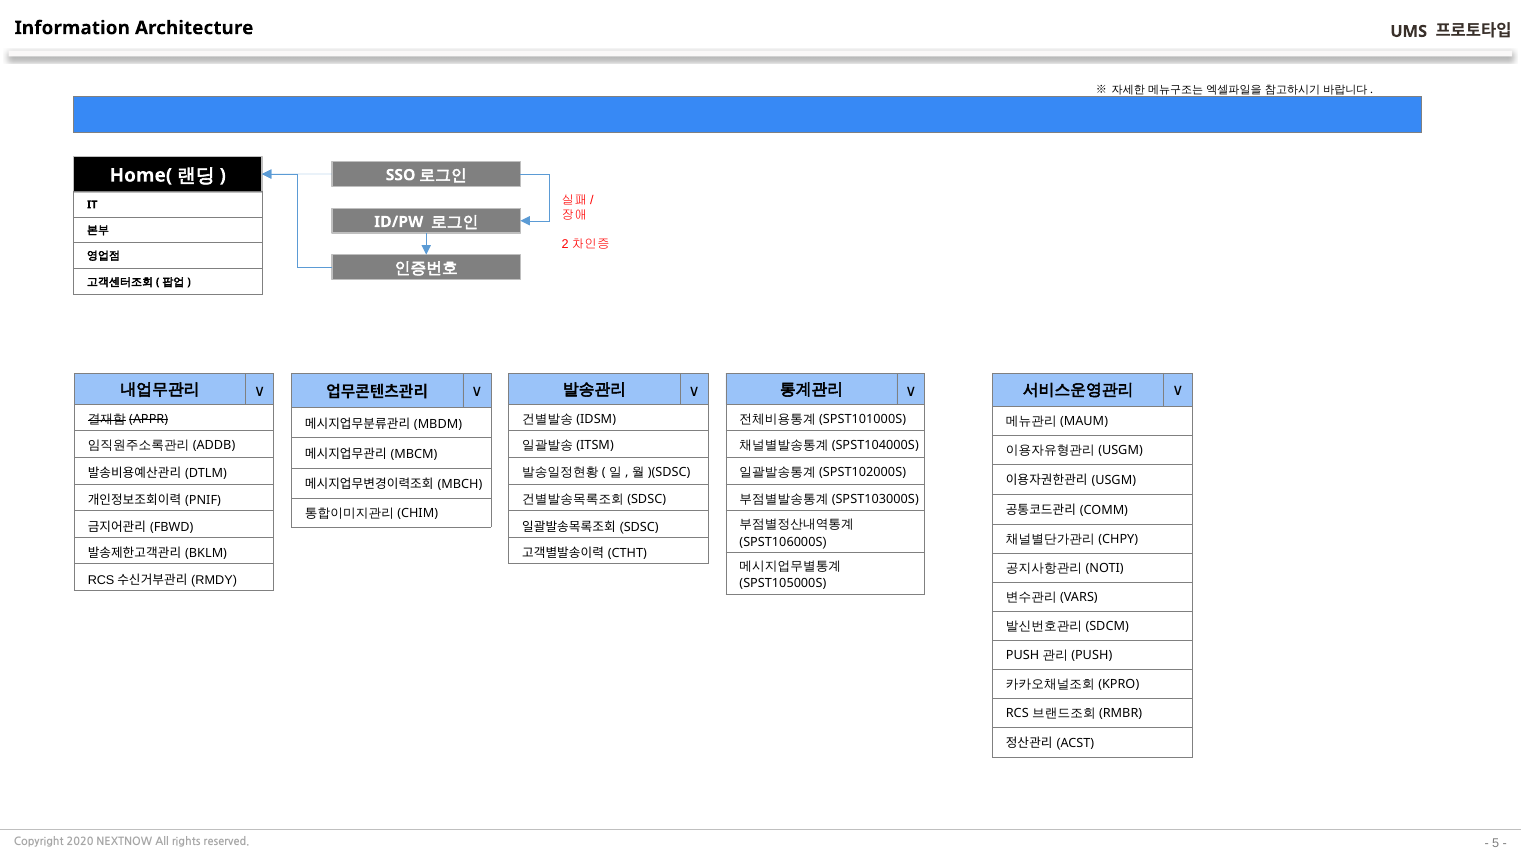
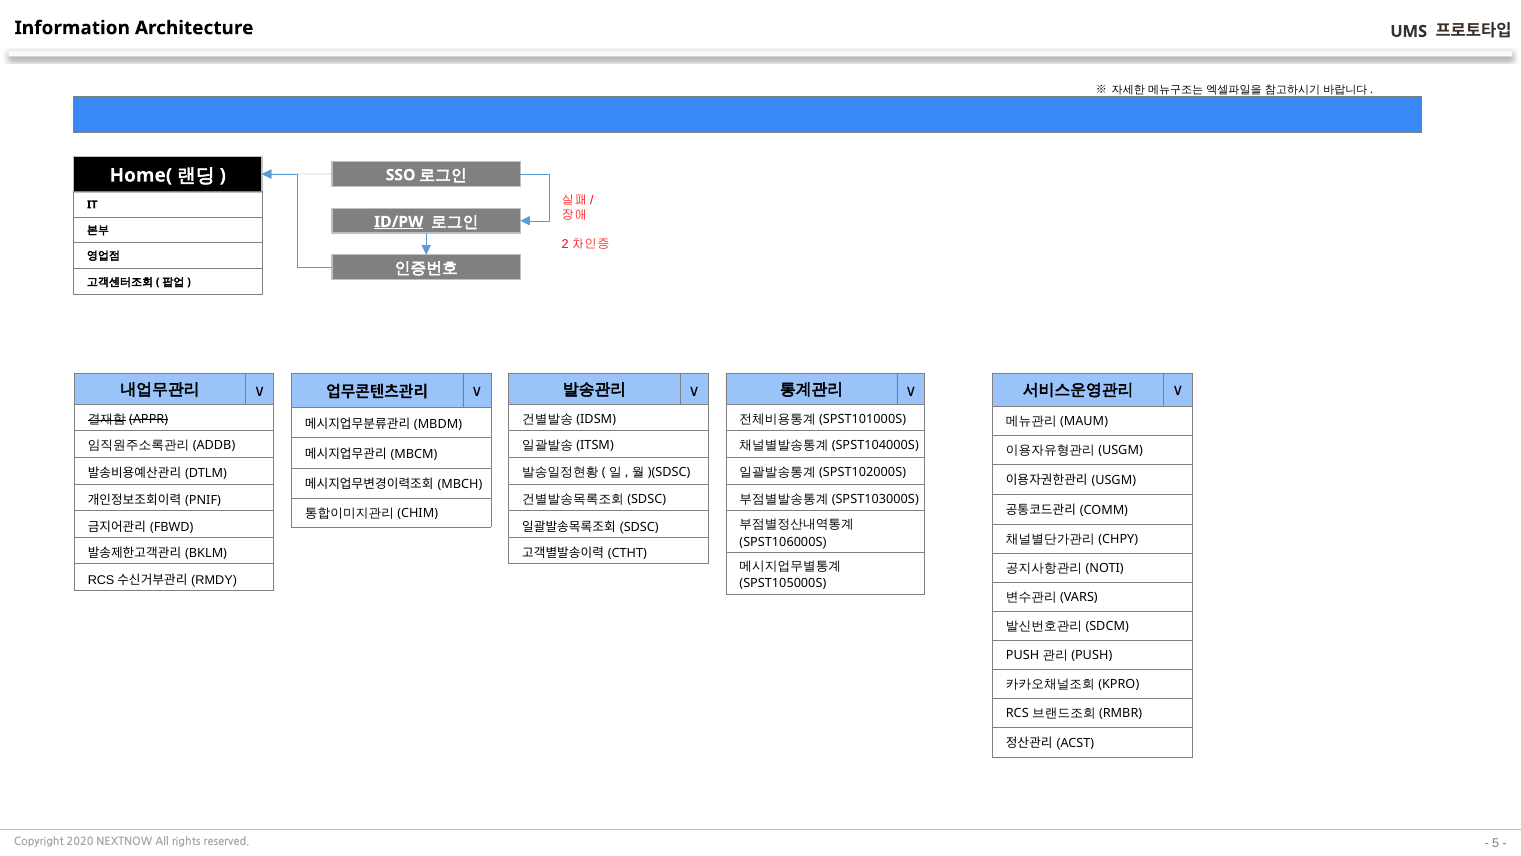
ID/PW underline: none -> present
